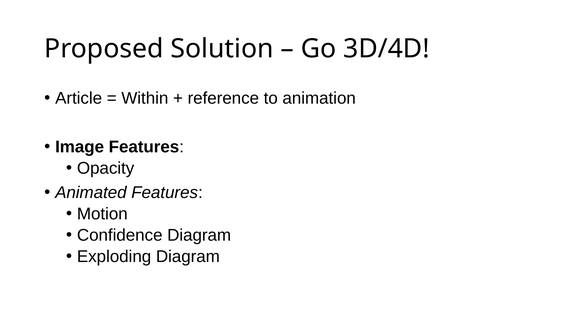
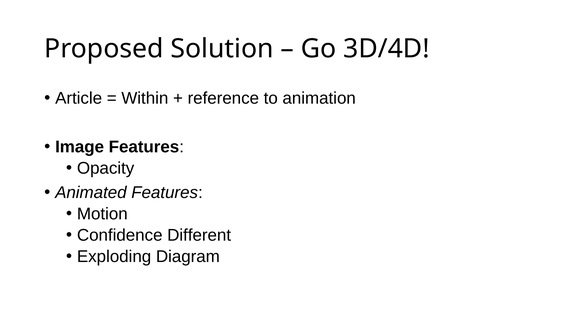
Confidence Diagram: Diagram -> Different
